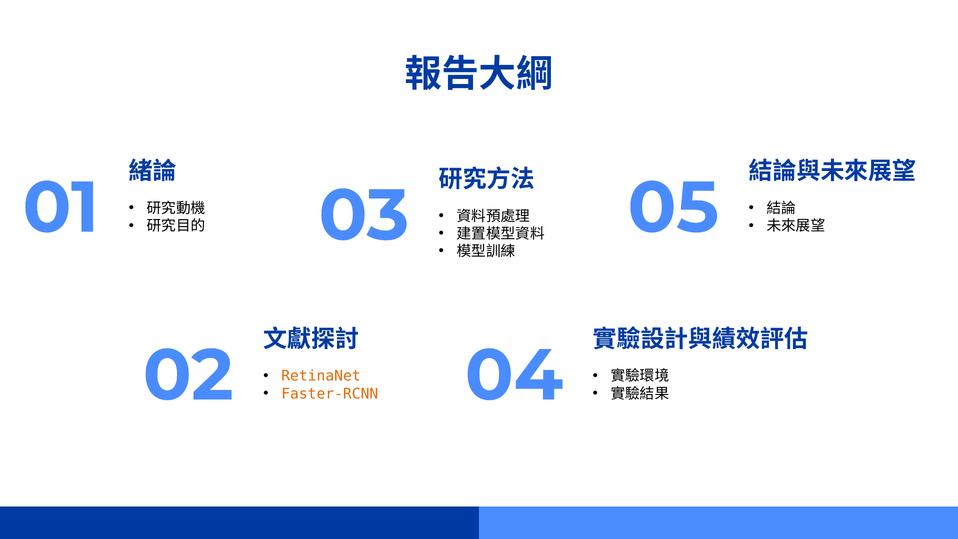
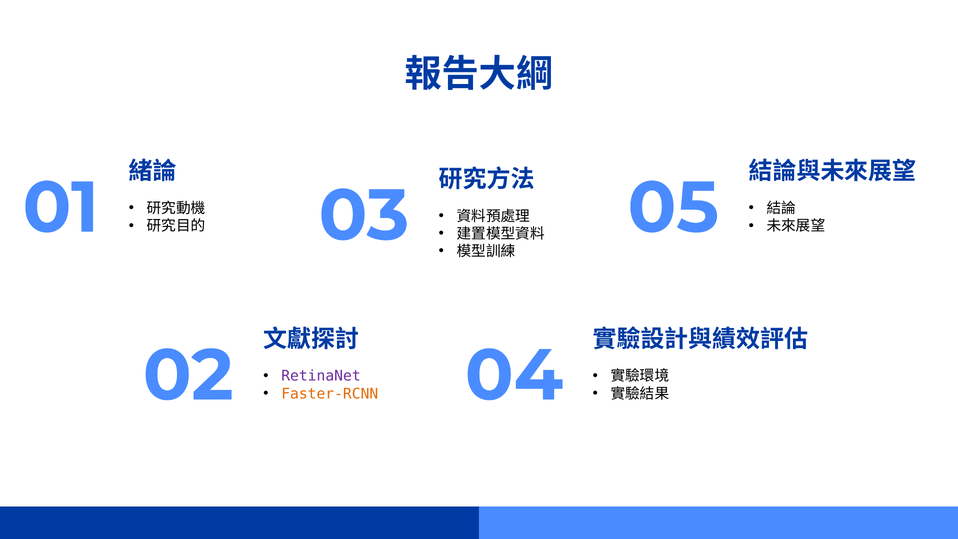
RetinaNet colour: orange -> purple
